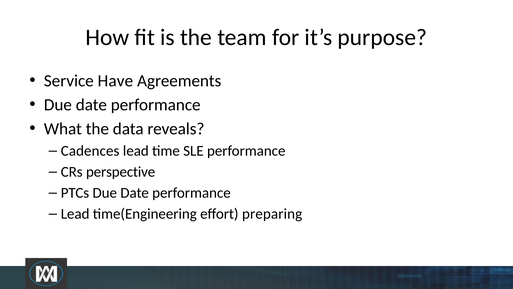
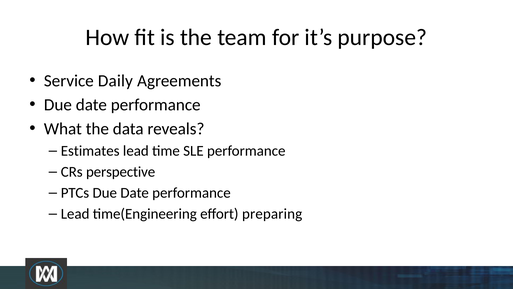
Have: Have -> Daily
Cadences: Cadences -> Estimates
